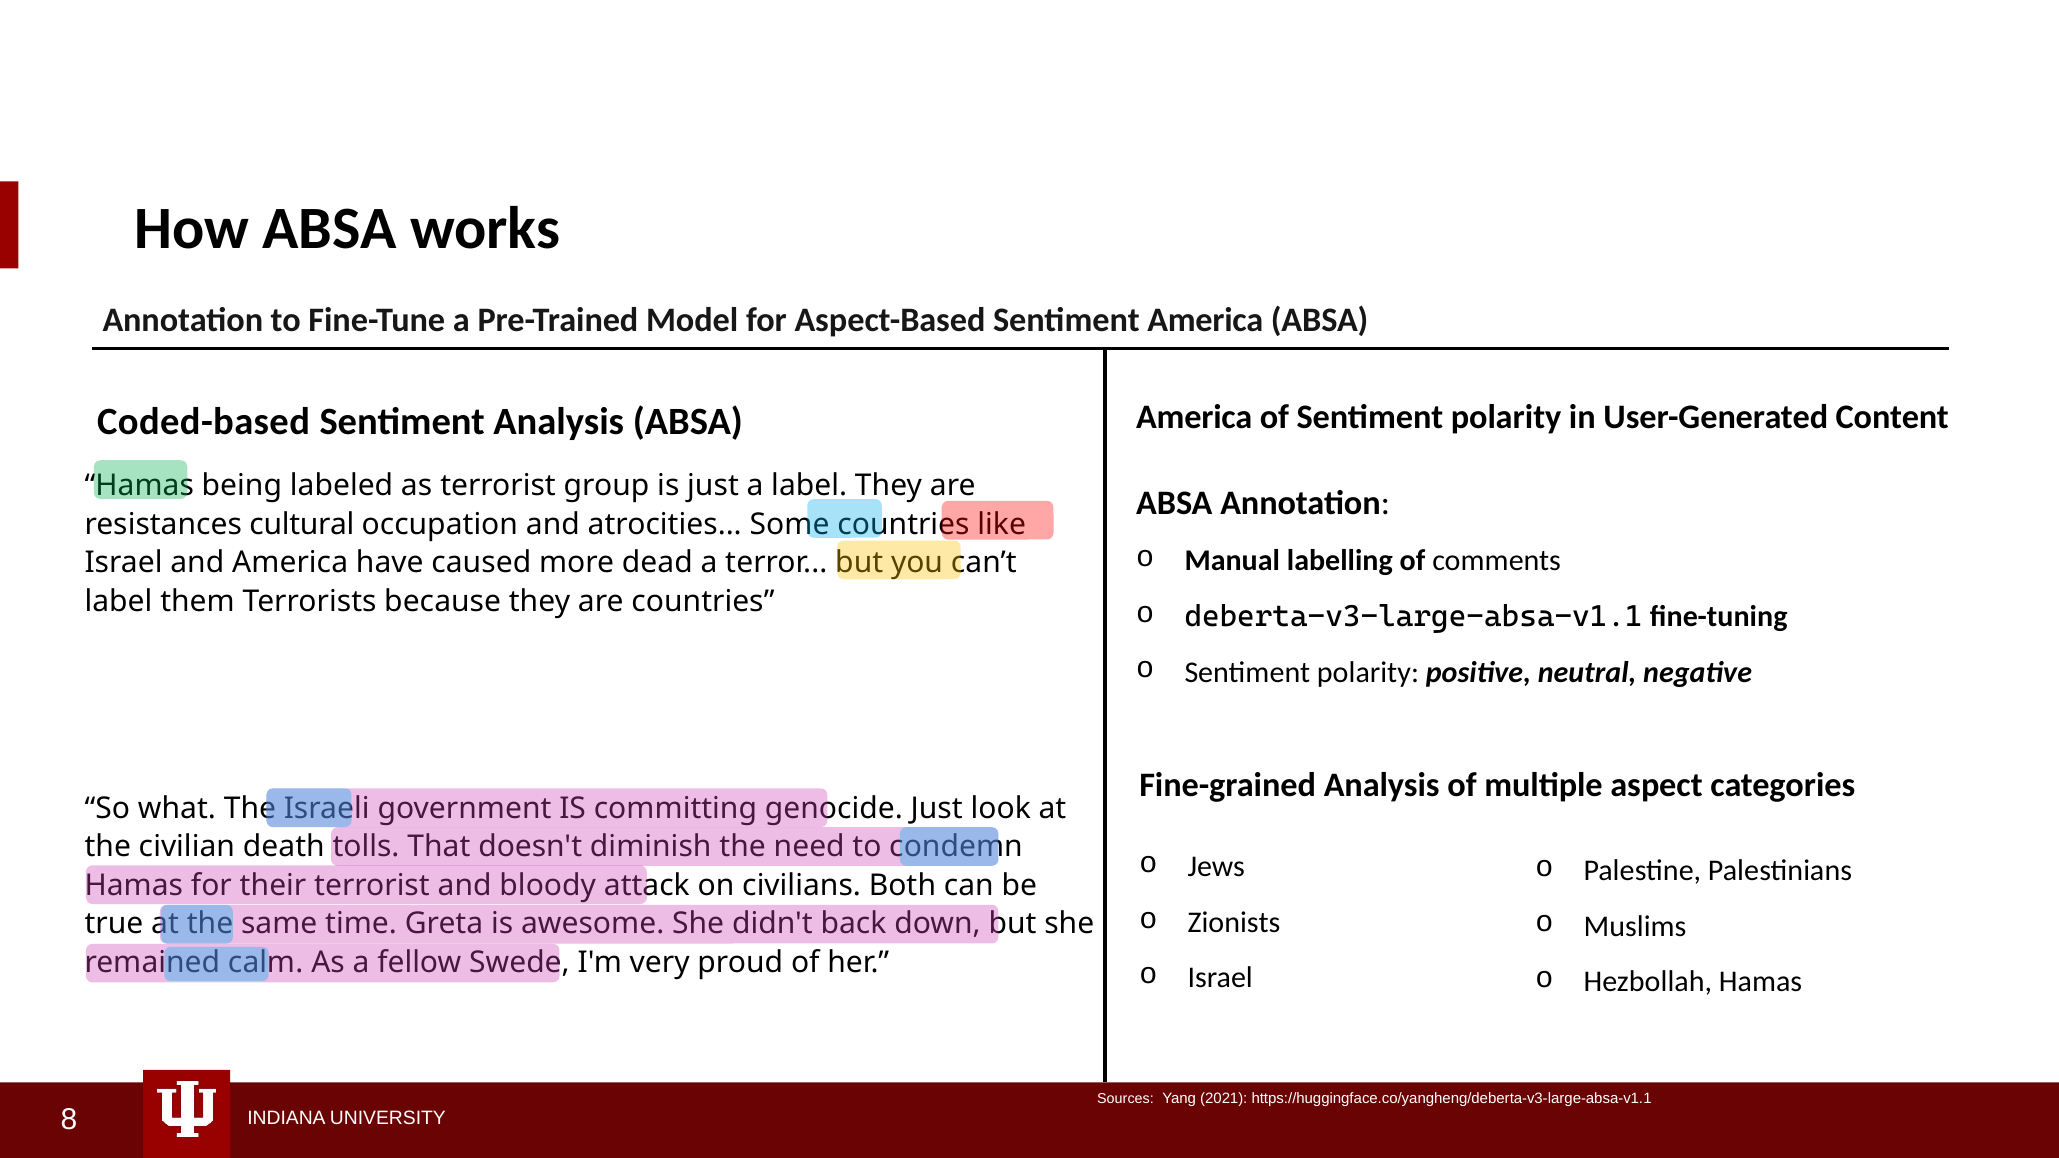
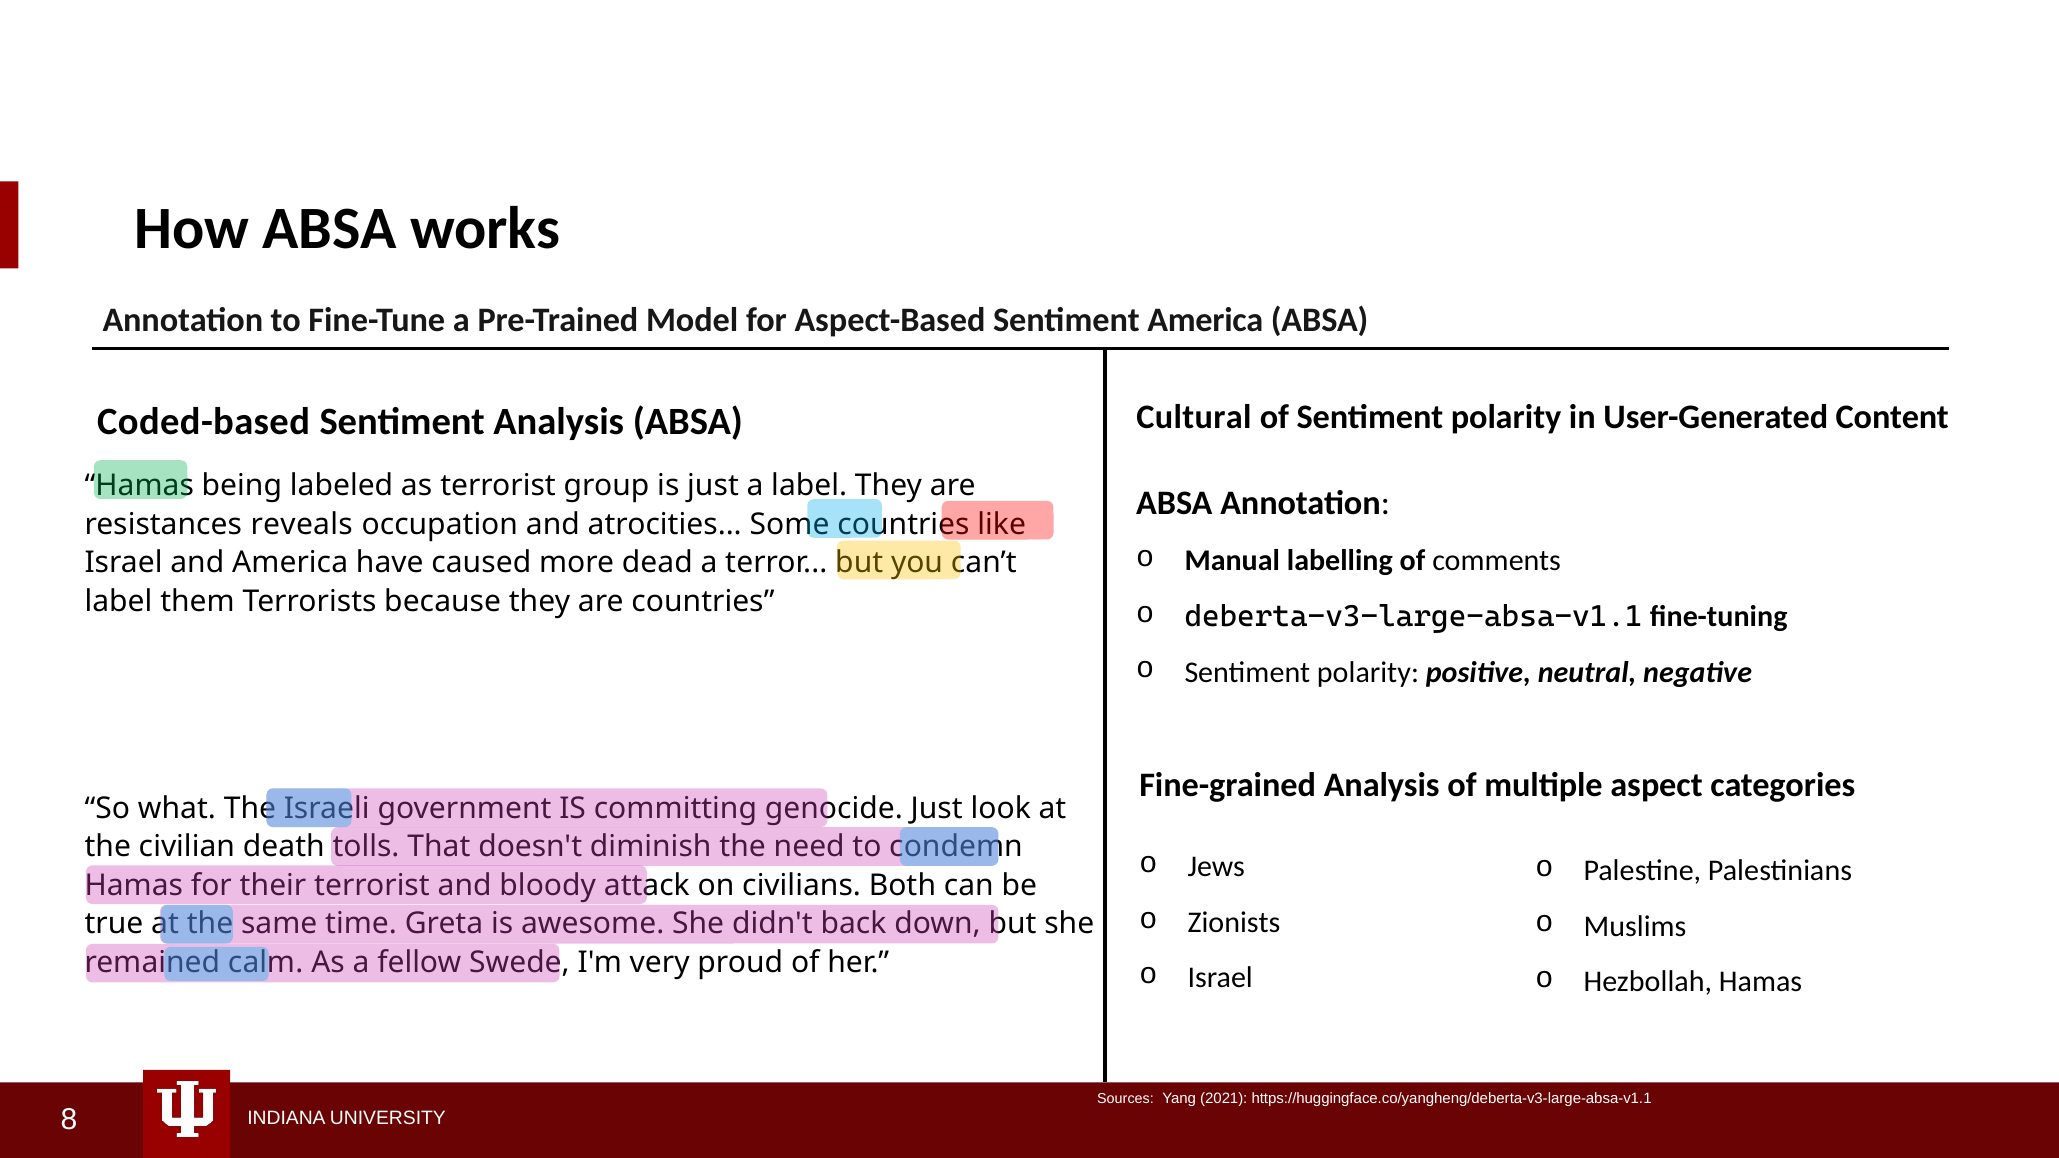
America at (1194, 418): America -> Cultural
cultural: cultural -> reveals
